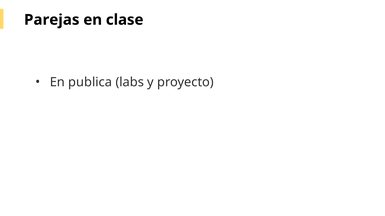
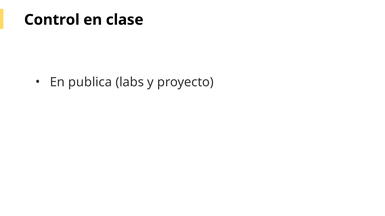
Parejas: Parejas -> Control
